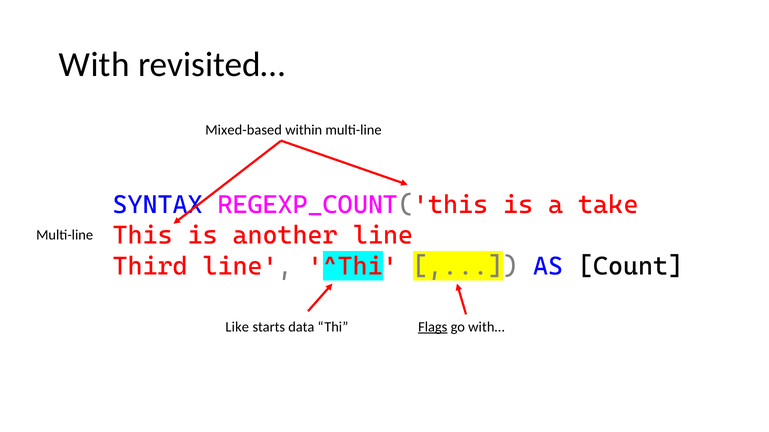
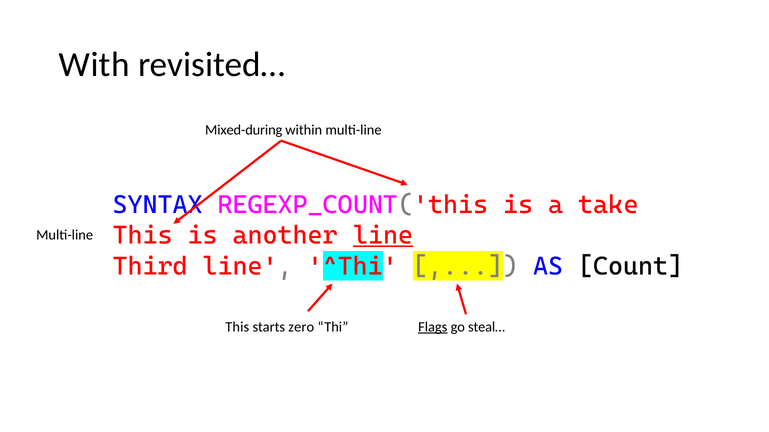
Mixed-based: Mixed-based -> Mixed-during
line at (383, 236) underline: none -> present
Like at (237, 327): Like -> This
data: data -> zero
with…: with… -> steal…
